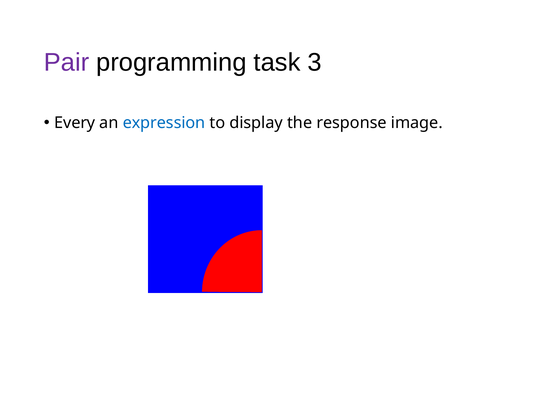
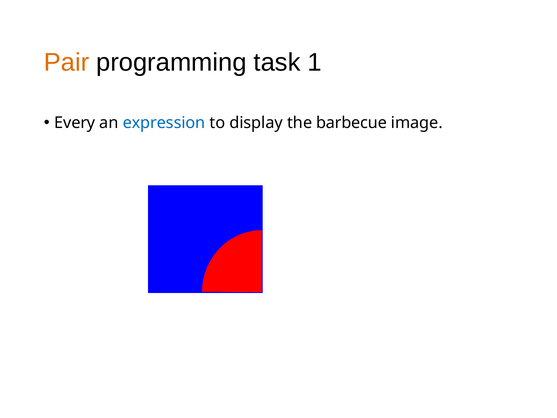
Pair colour: purple -> orange
3: 3 -> 1
response: response -> barbecue
